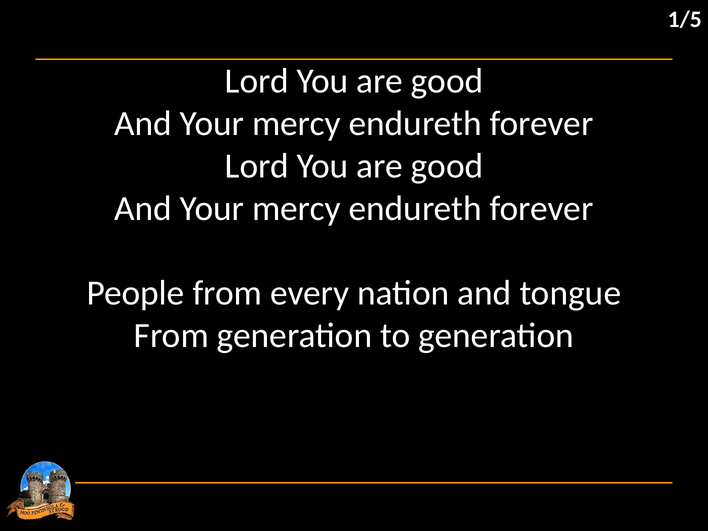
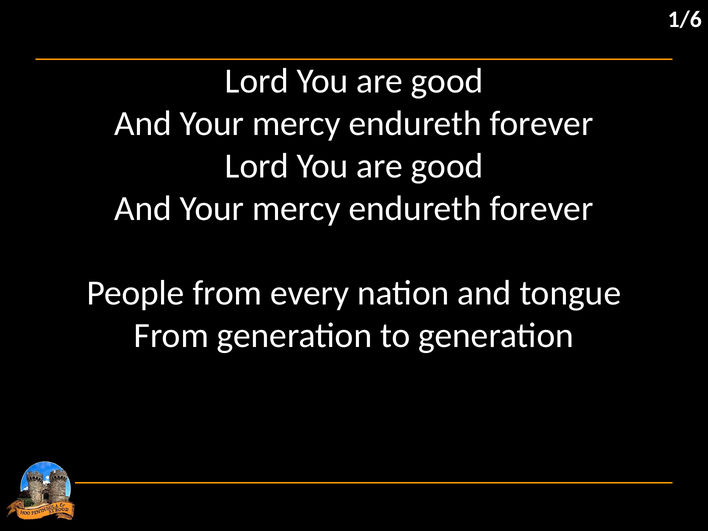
1/5: 1/5 -> 1/6
